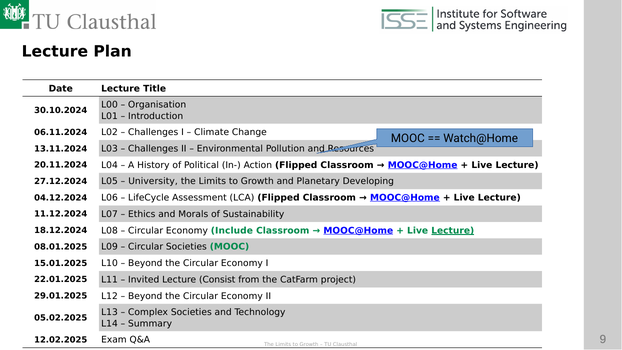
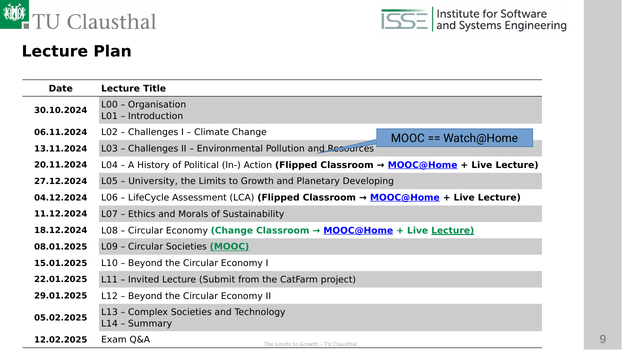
Economy Include: Include -> Change
MOOC at (230, 247) underline: none -> present
Consist: Consist -> Submit
